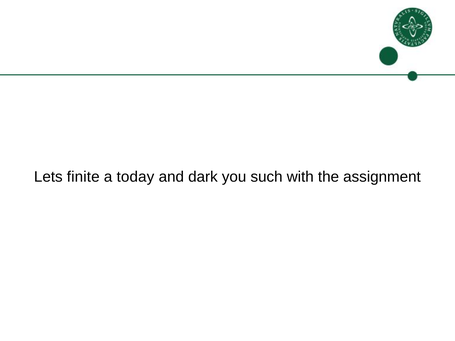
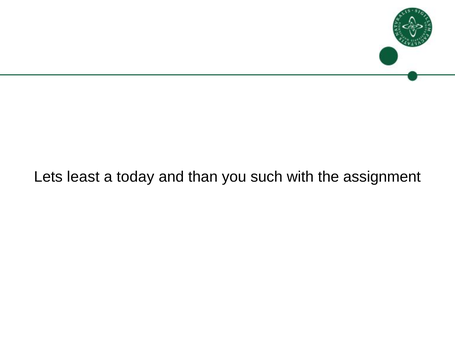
finite: finite -> least
dark: dark -> than
